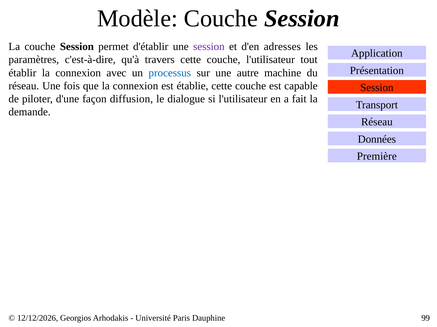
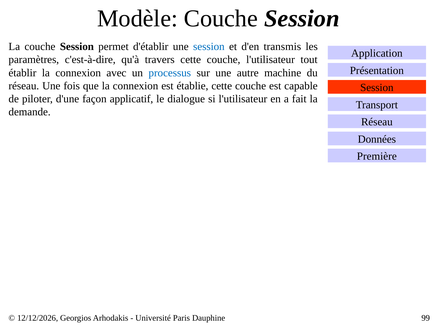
session at (209, 47) colour: purple -> blue
adresses: adresses -> transmis
diffusion: diffusion -> applicatif
